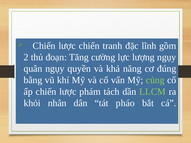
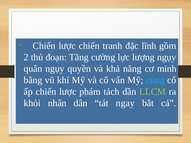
đúng: đúng -> minh
củng colour: light green -> light blue
pháo: pháo -> ngay
